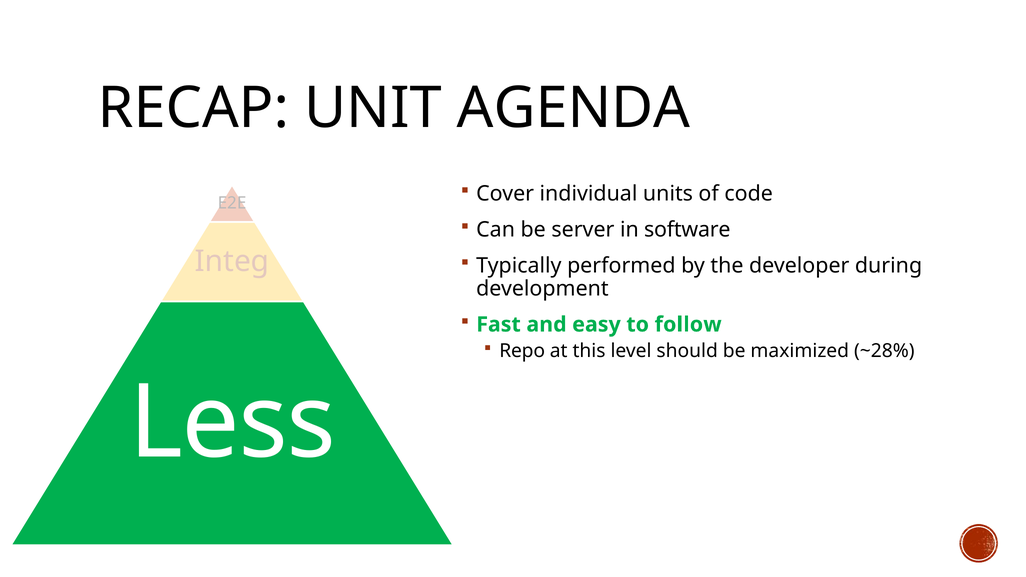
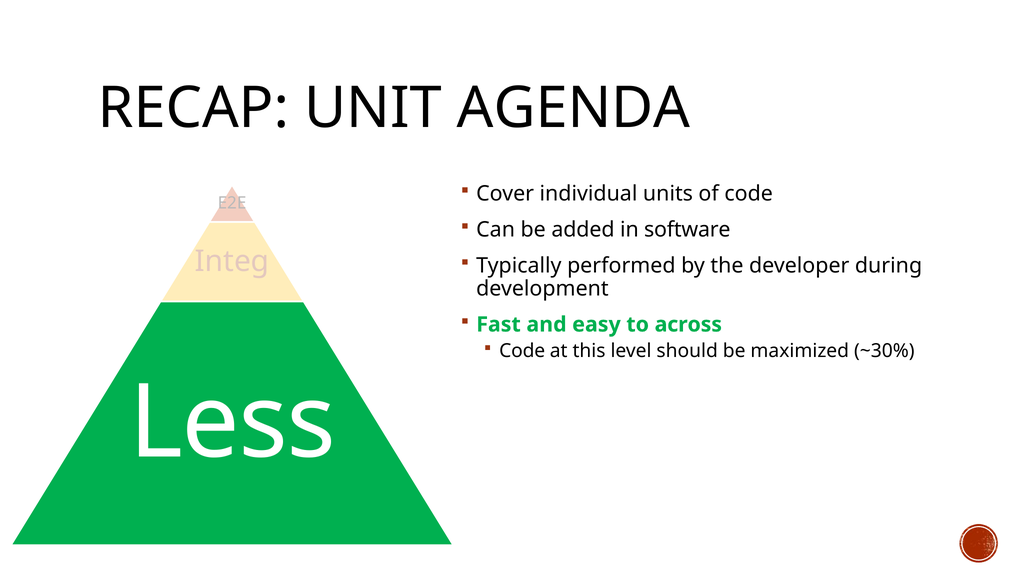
server: server -> added
follow: follow -> across
Repo at (522, 351): Repo -> Code
~28%: ~28% -> ~30%
